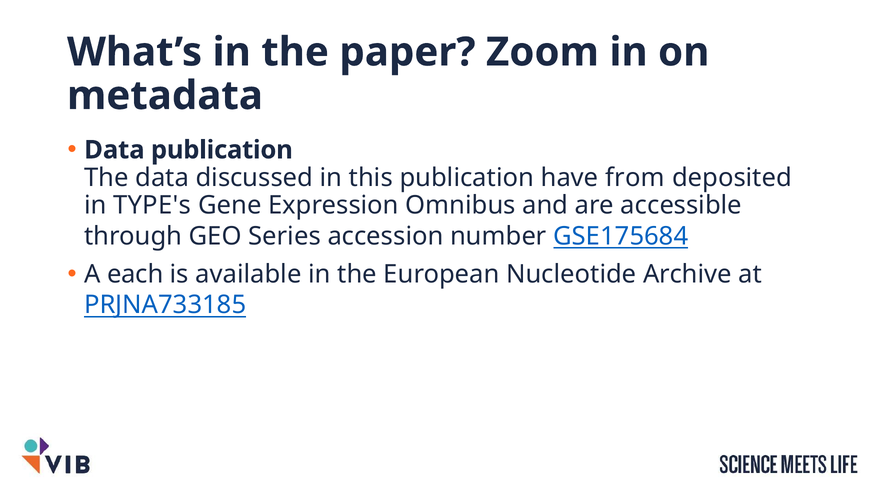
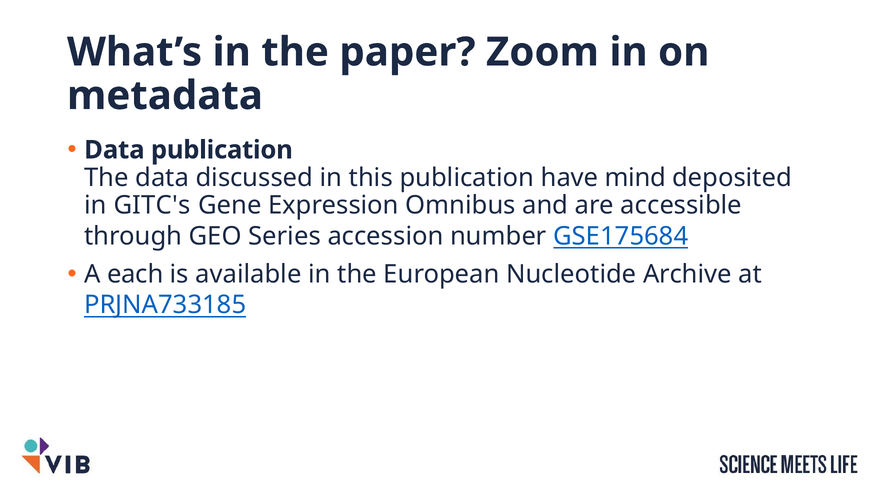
from: from -> mind
TYPE's: TYPE's -> GITC's
